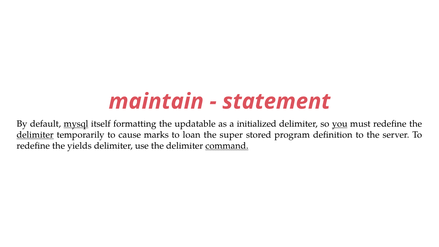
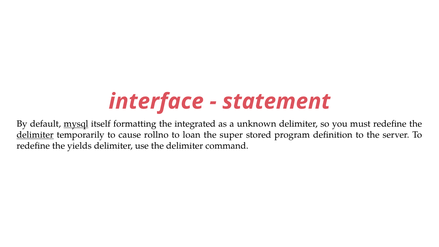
maintain: maintain -> interface
updatable: updatable -> integrated
initialized: initialized -> unknown
you underline: present -> none
marks: marks -> rollno
command underline: present -> none
